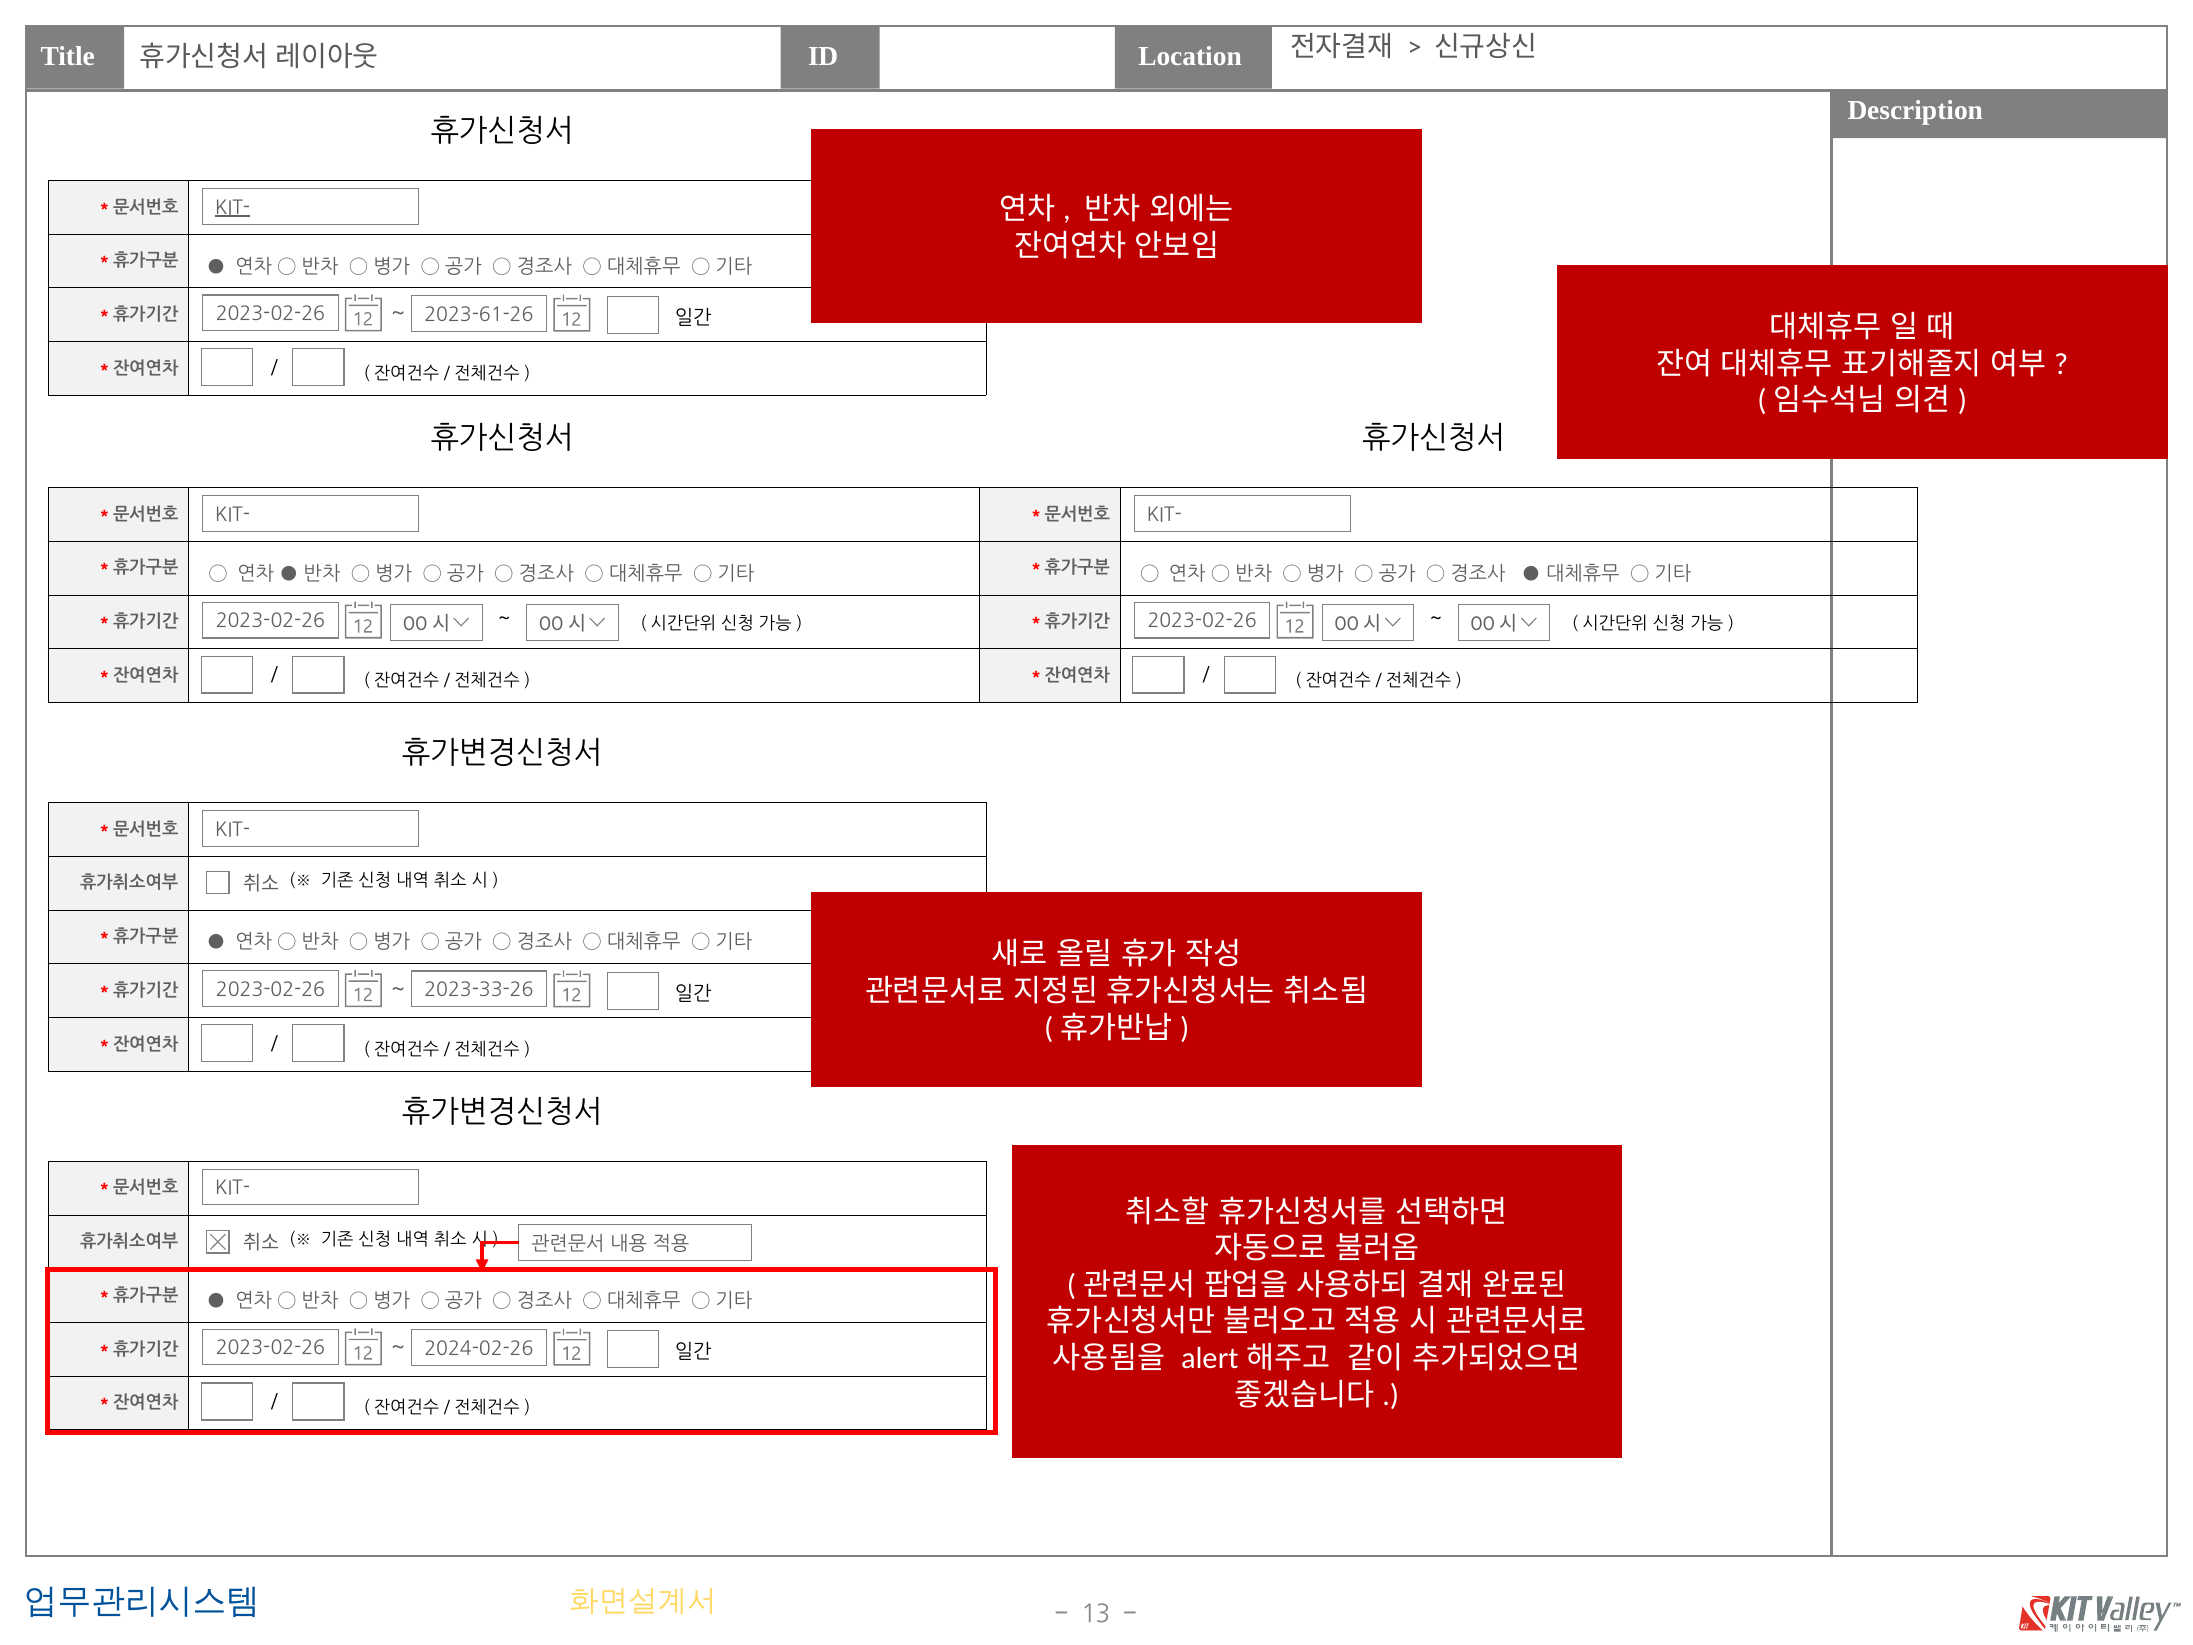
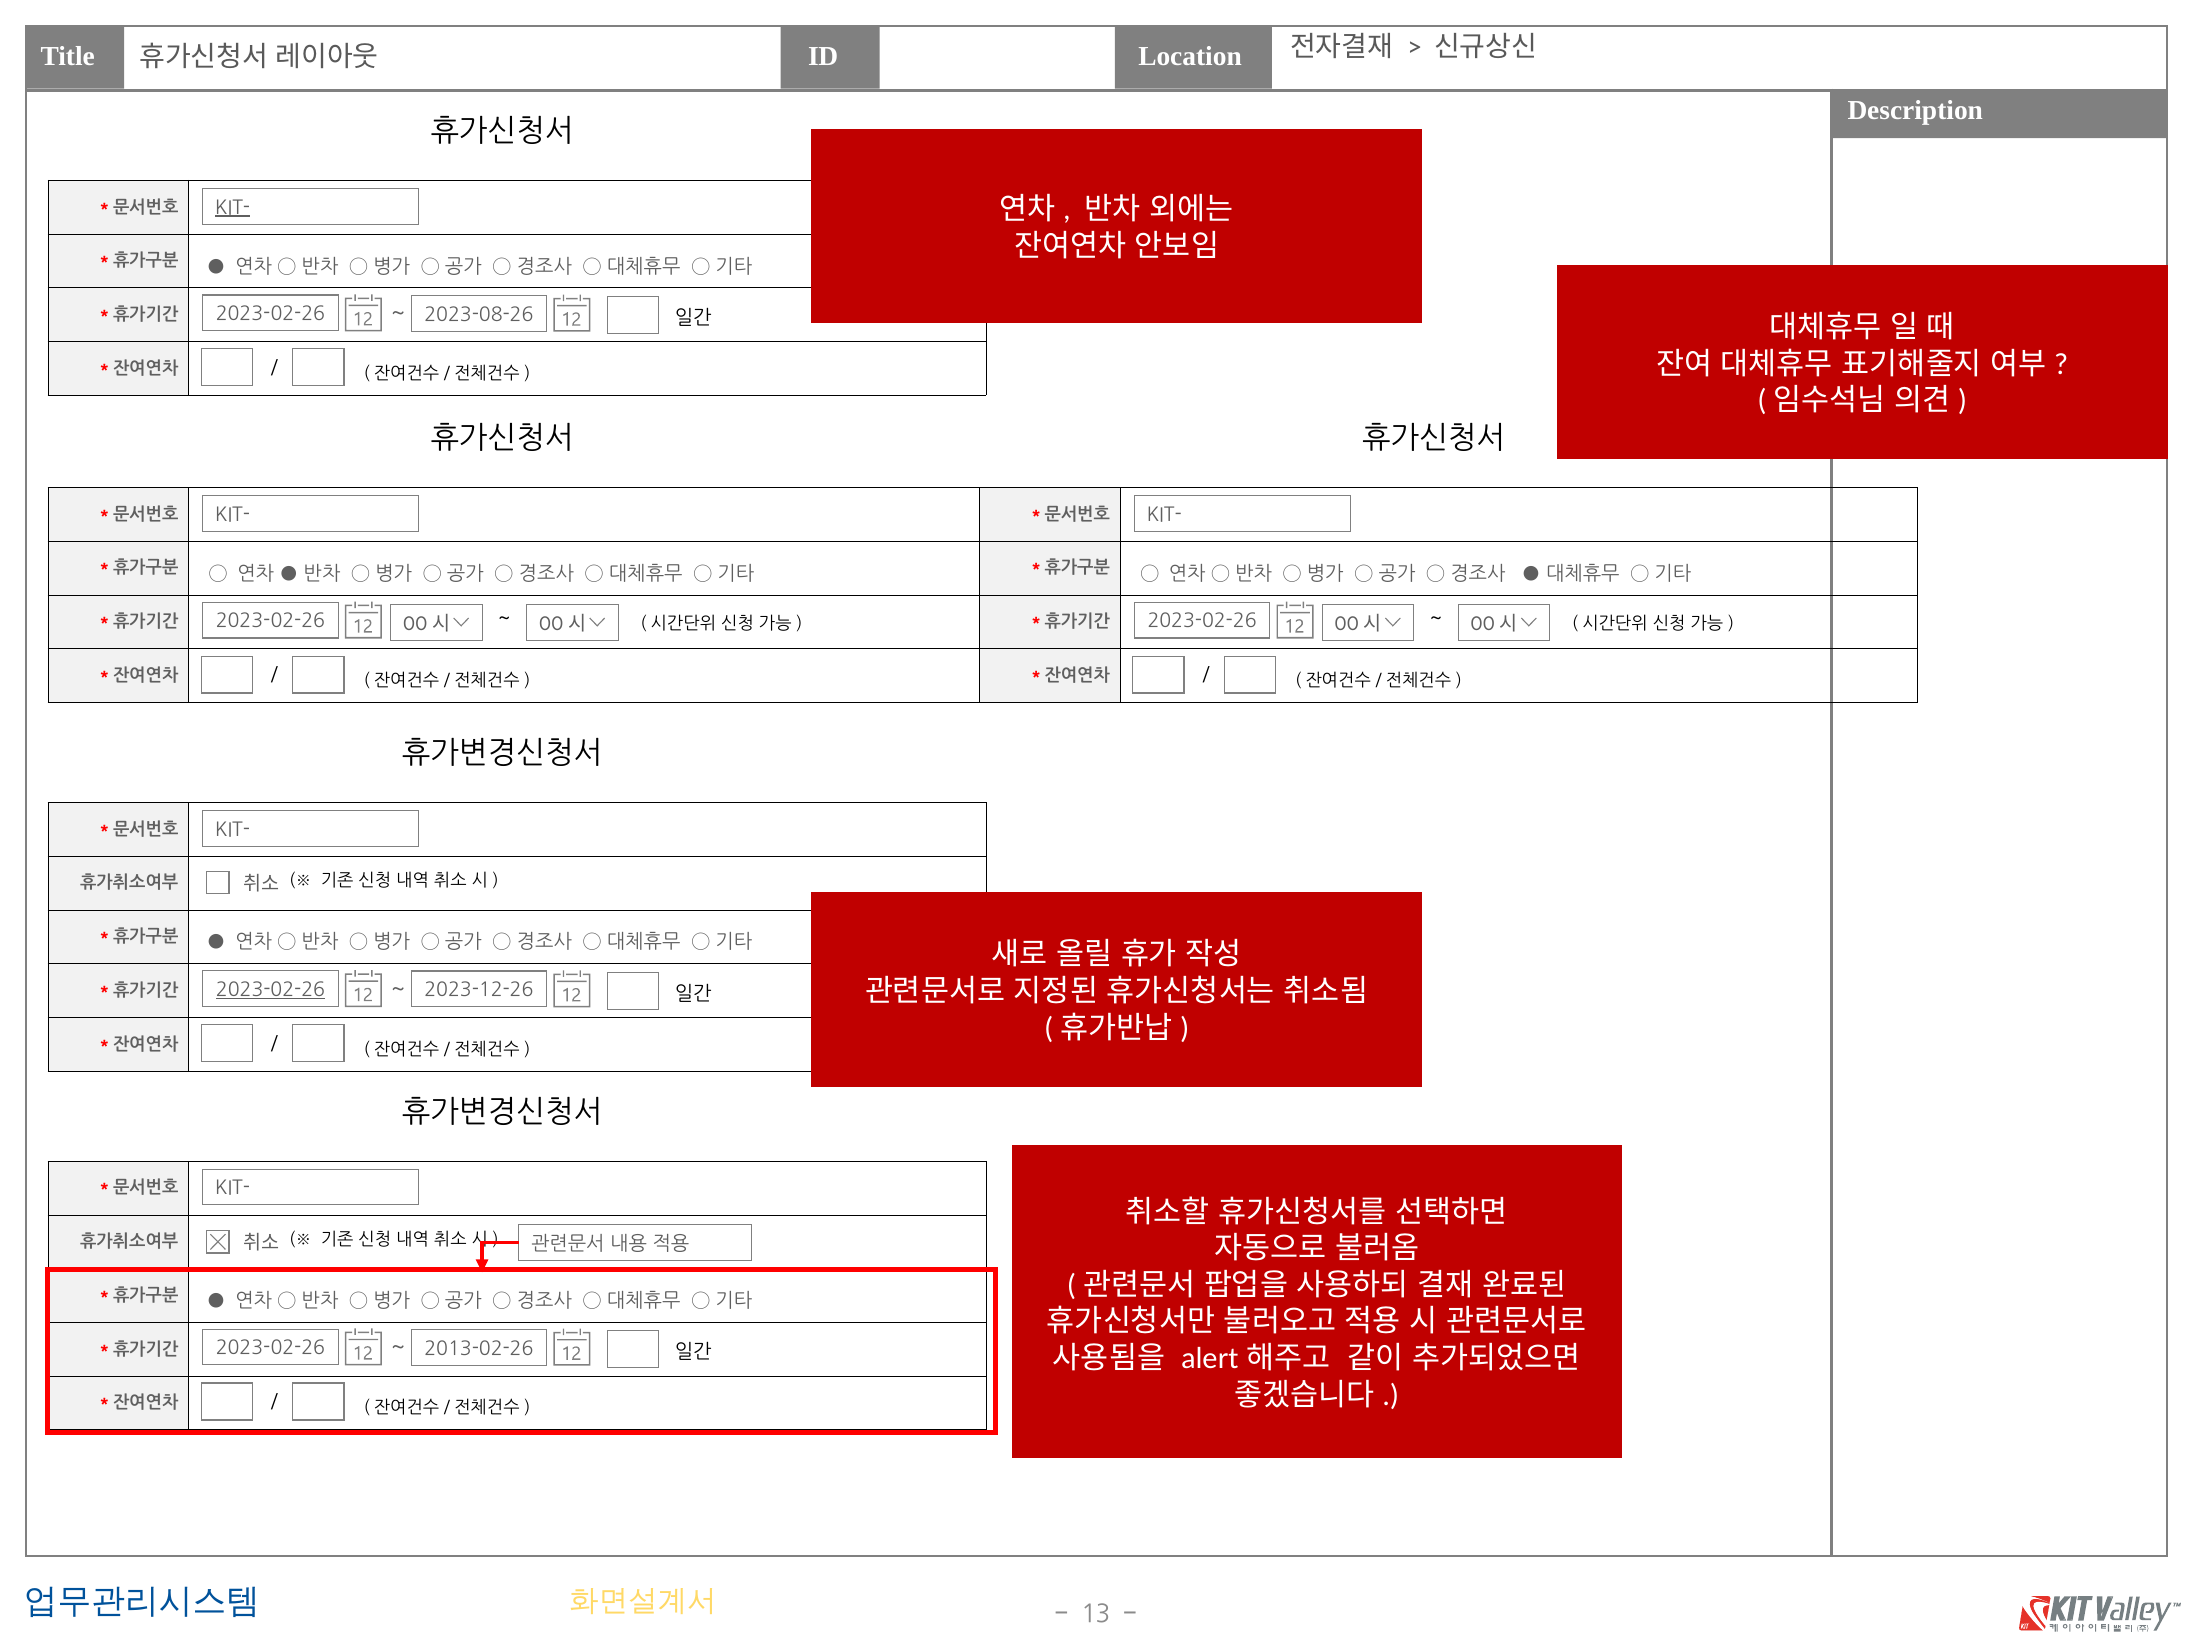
2023-61-26: 2023-61-26 -> 2023-08-26
2023-02-26 at (270, 990) underline: none -> present
2023-33-26: 2023-33-26 -> 2023-12-26
2024-02-26: 2024-02-26 -> 2013-02-26
